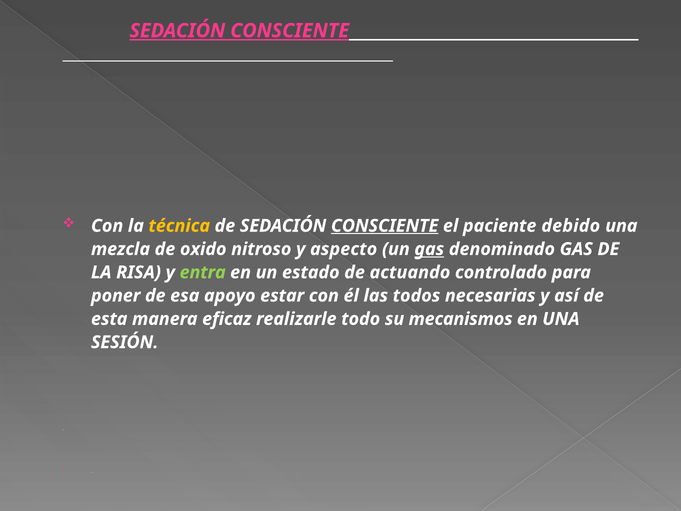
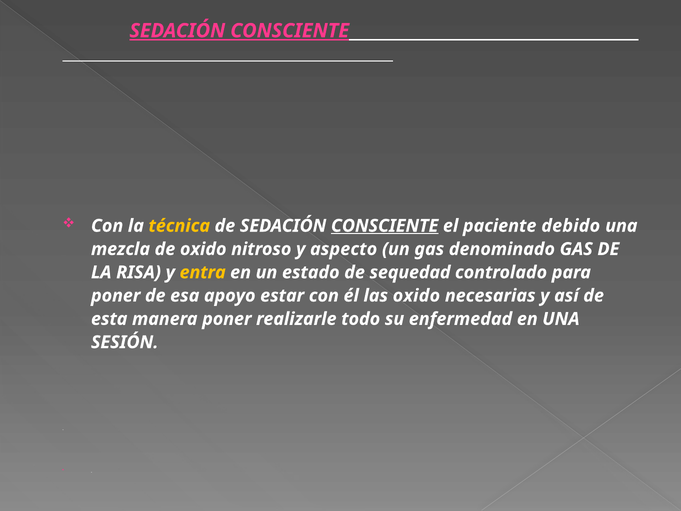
gas at (429, 249) underline: present -> none
entra colour: light green -> yellow
actuando: actuando -> sequedad
las todos: todos -> oxido
manera eficaz: eficaz -> poner
mecanismos: mecanismos -> enfermedad
